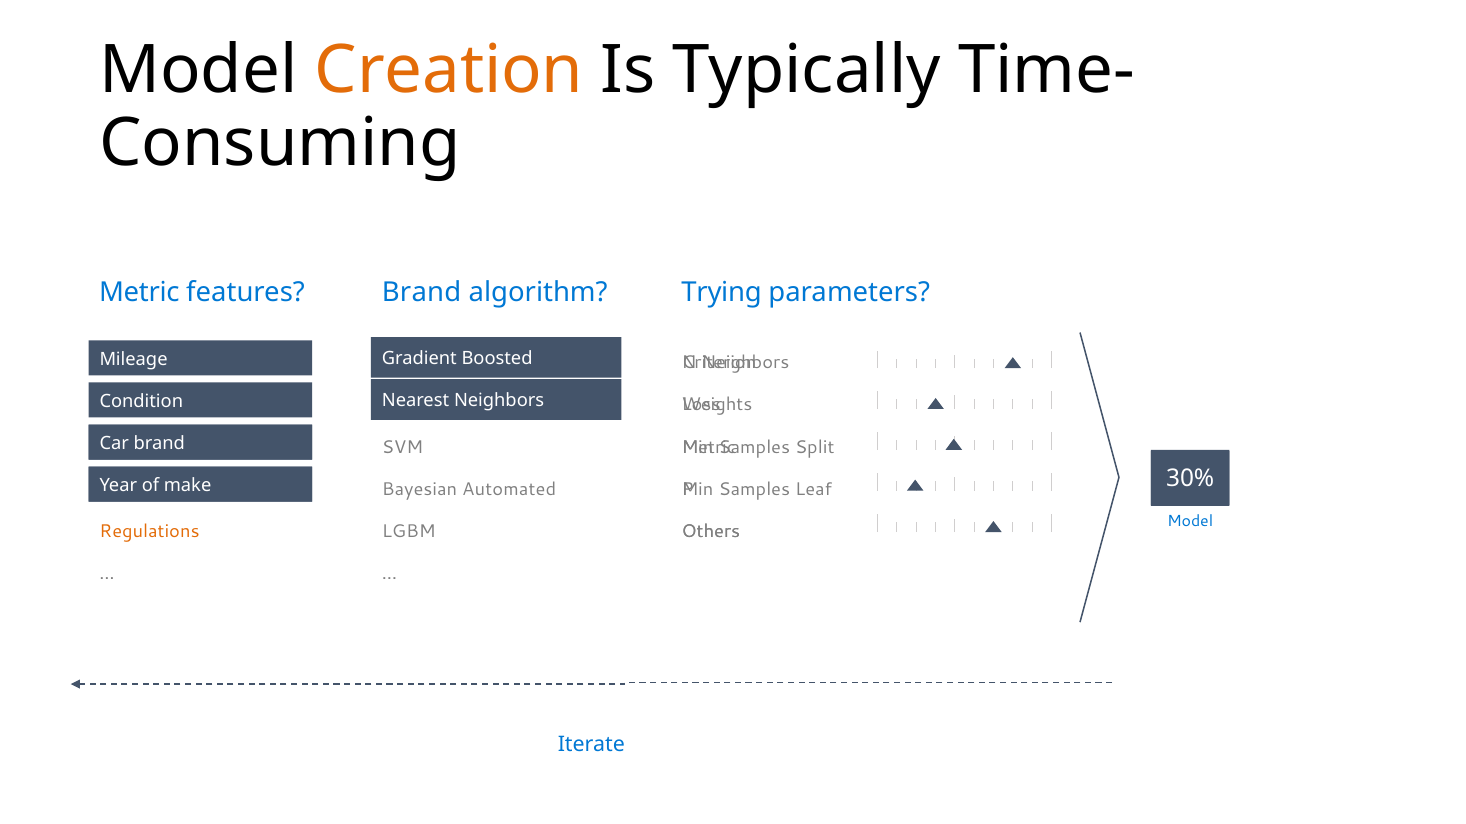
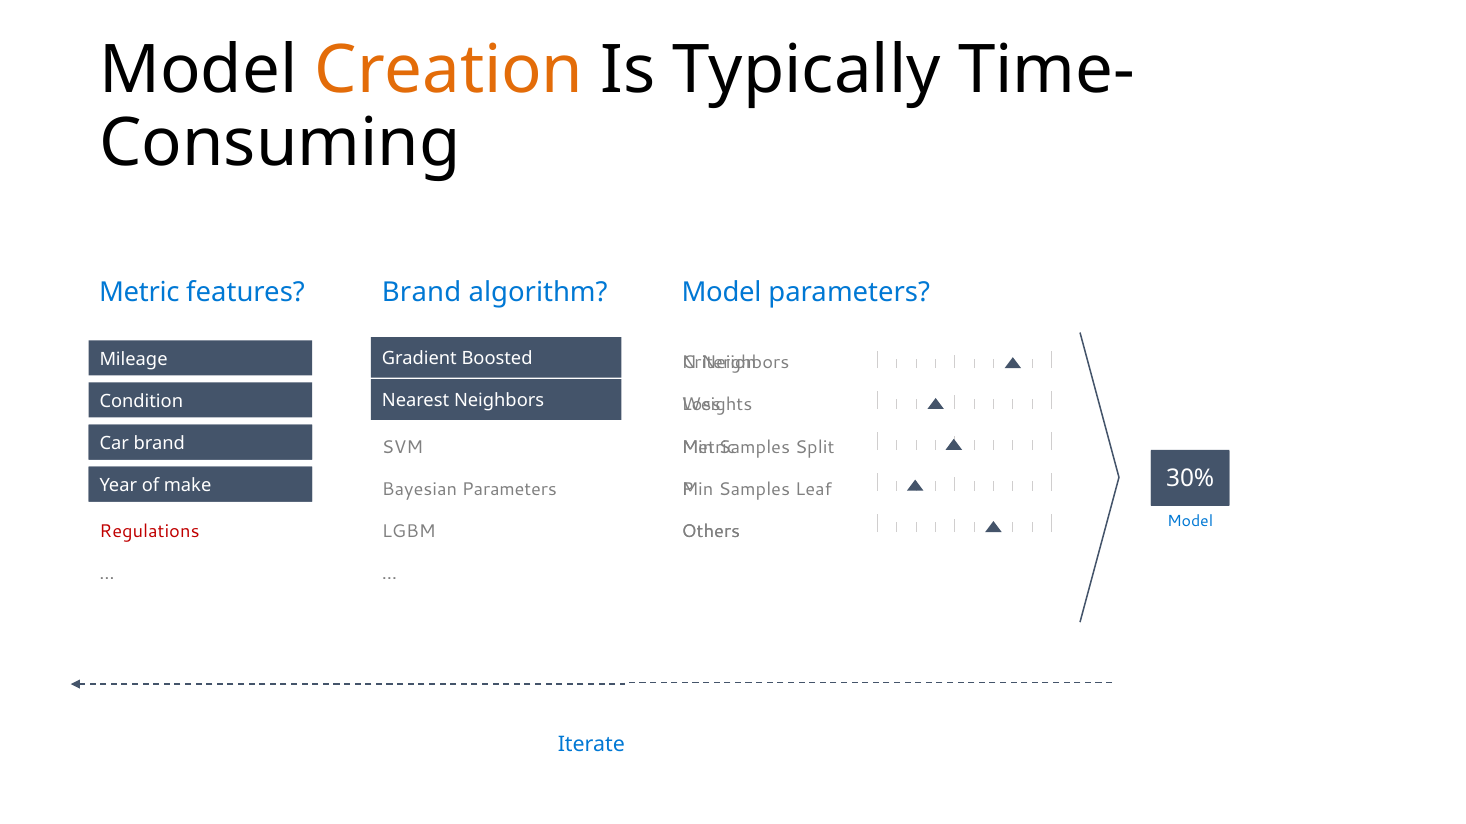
algorithm Trying: Trying -> Model
Bayesian Automated: Automated -> Parameters
Regulations colour: orange -> red
